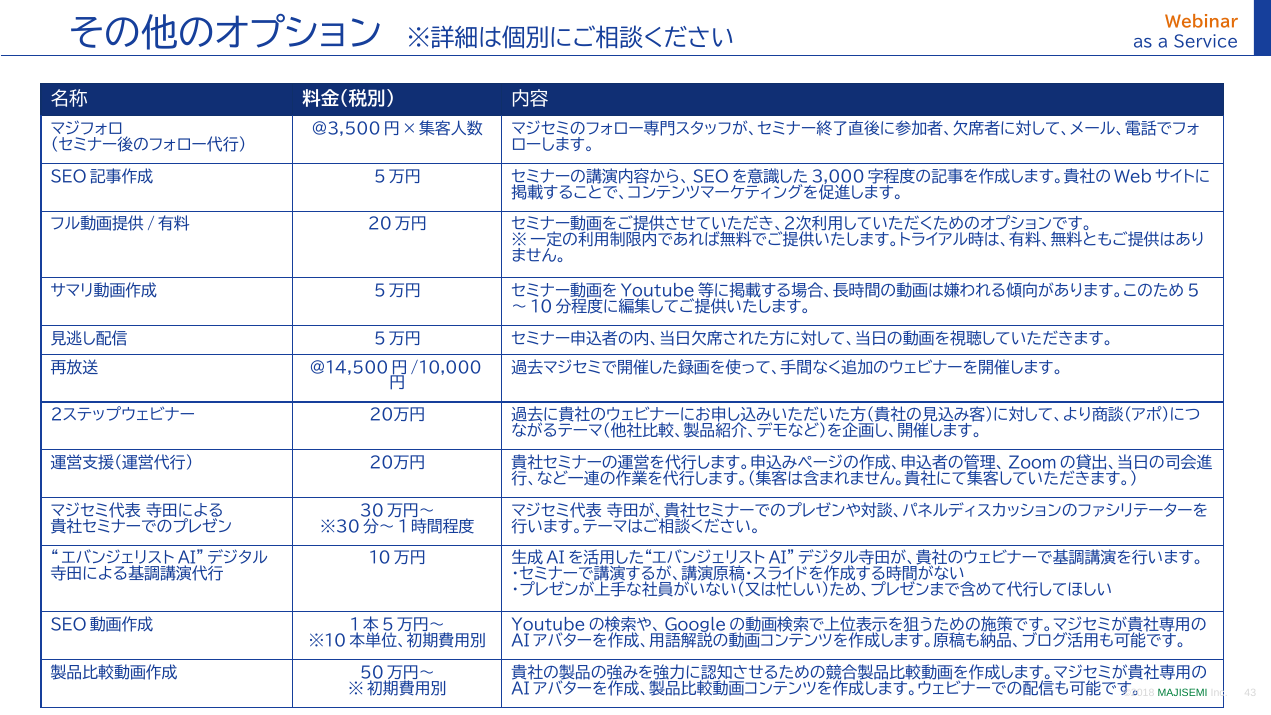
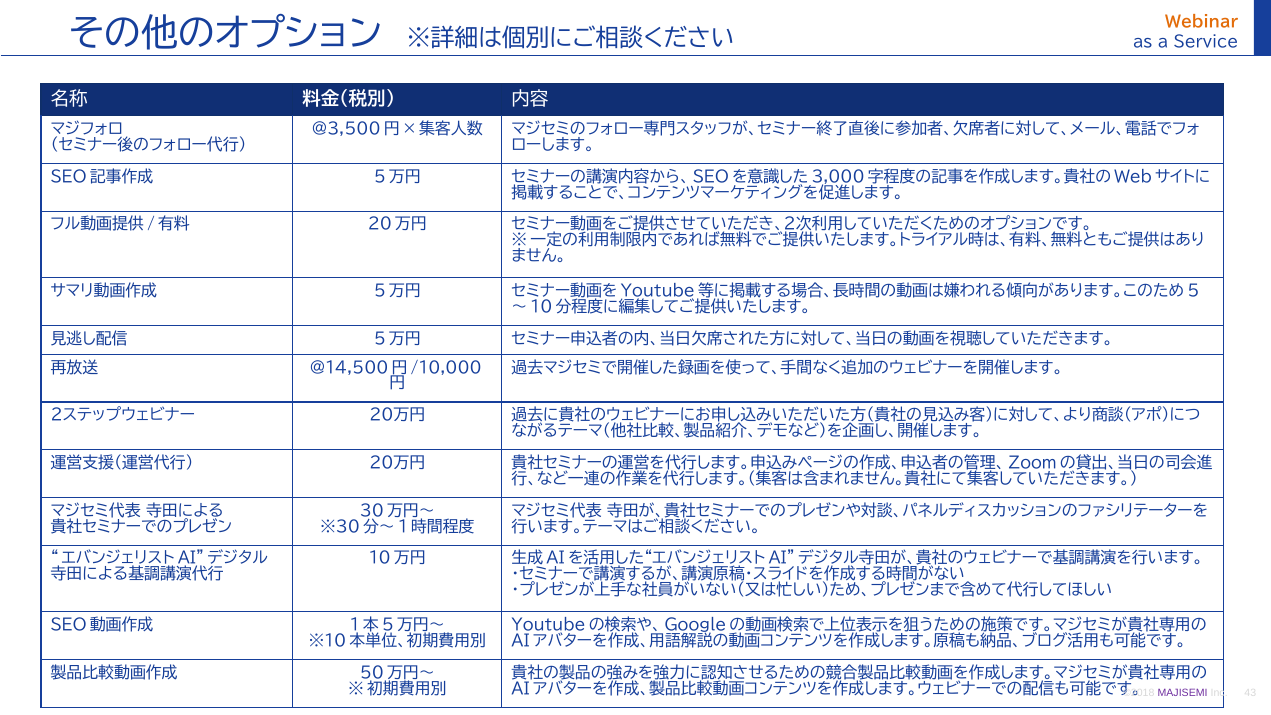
MAJISEMI colour: green -> purple
